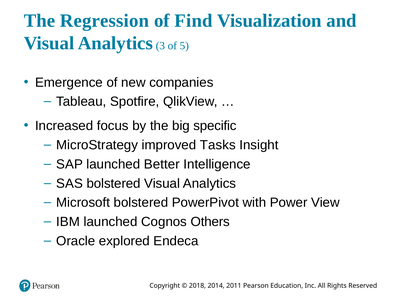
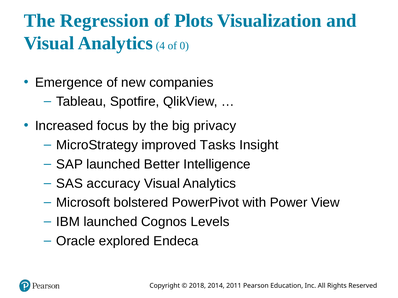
Find: Find -> Plots
3: 3 -> 4
5: 5 -> 0
specific: specific -> privacy
S bolstered: bolstered -> accuracy
Others: Others -> Levels
